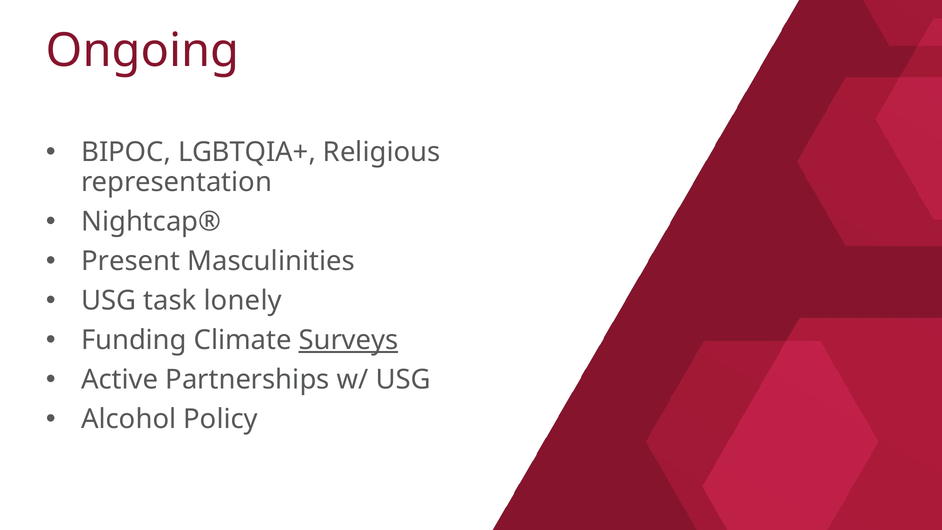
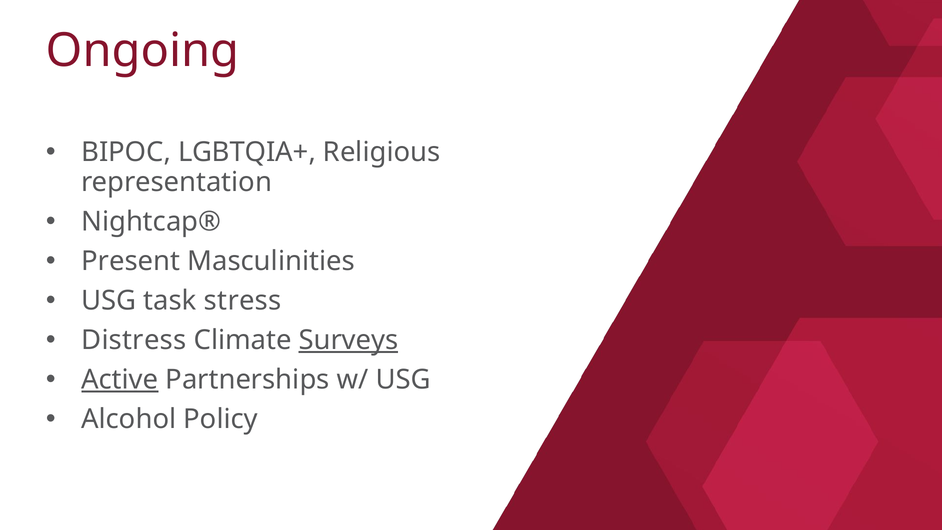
lonely: lonely -> stress
Funding: Funding -> Distress
Active underline: none -> present
